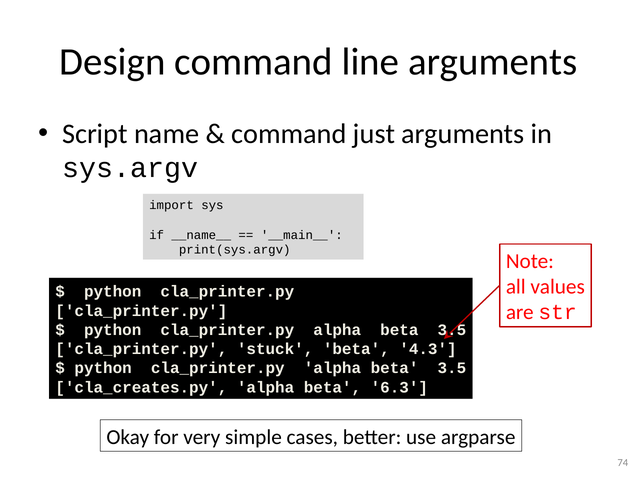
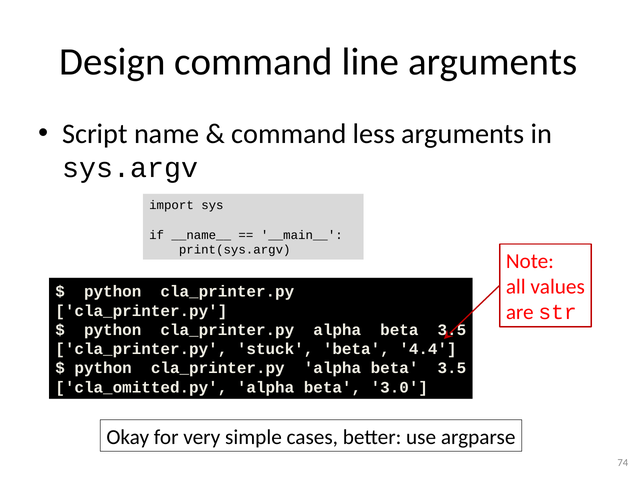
just: just -> less
4.3: 4.3 -> 4.4
cla_creates.py: cla_creates.py -> cla_omitted.py
6.3: 6.3 -> 3.0
